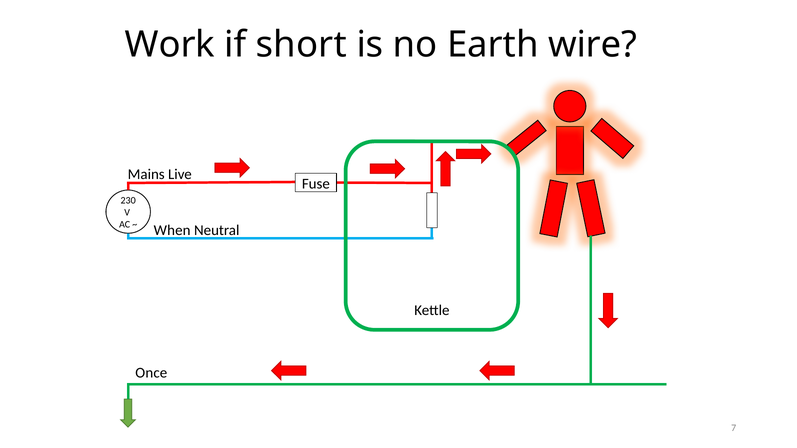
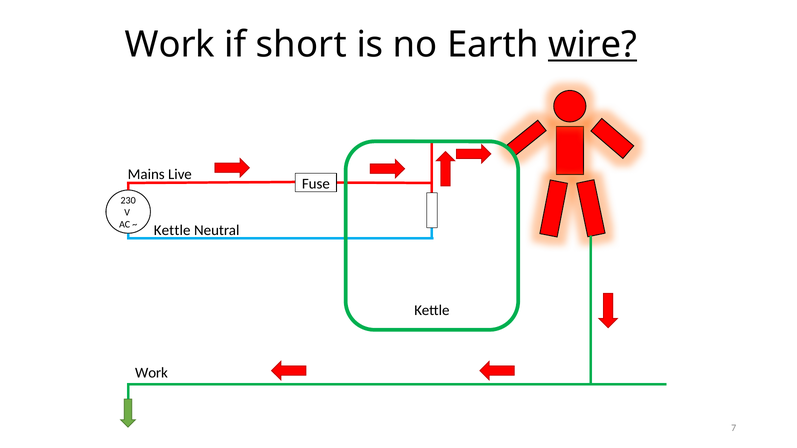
wire underline: none -> present
When at (172, 230): When -> Kettle
Once at (151, 373): Once -> Work
